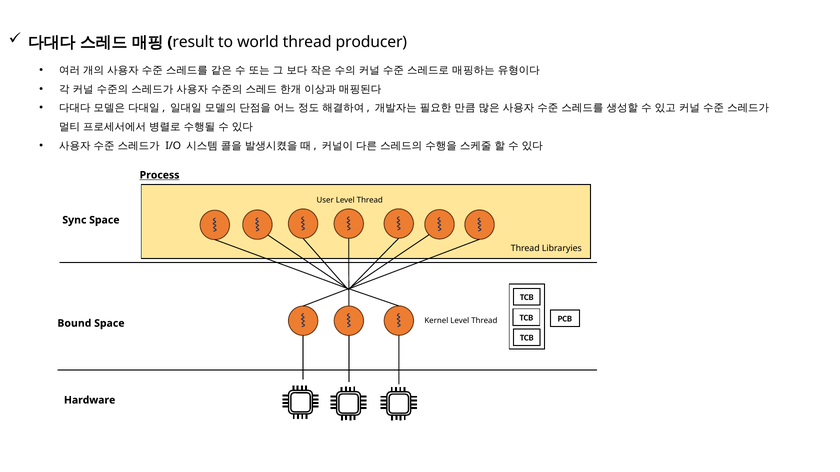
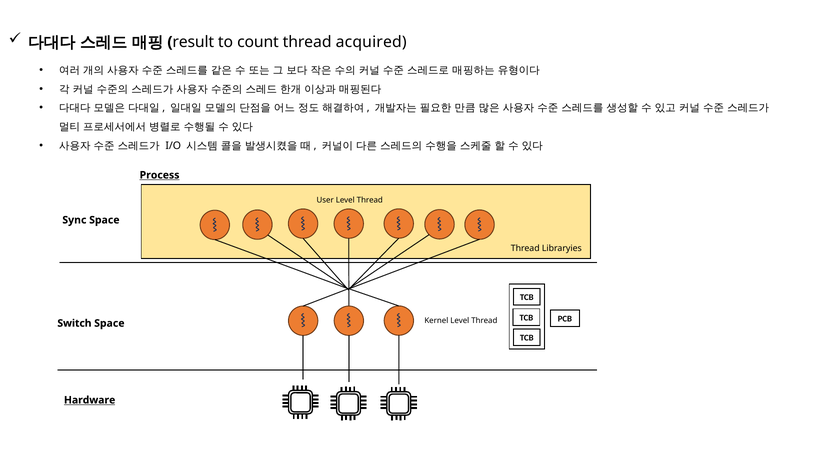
world: world -> count
producer: producer -> acquired
Bound: Bound -> Switch
Hardware underline: none -> present
